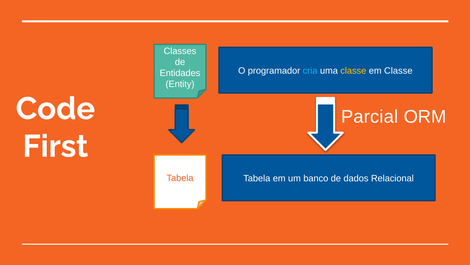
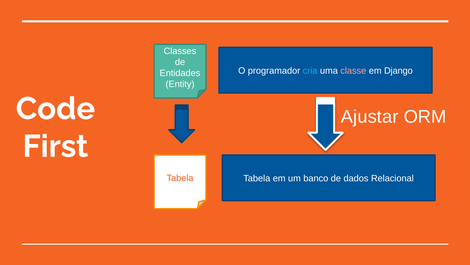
classe at (353, 71) colour: yellow -> pink
em Classe: Classe -> Django
Parcial: Parcial -> Ajustar
